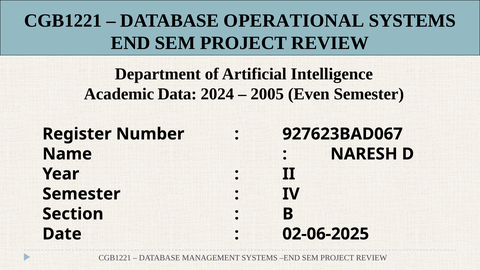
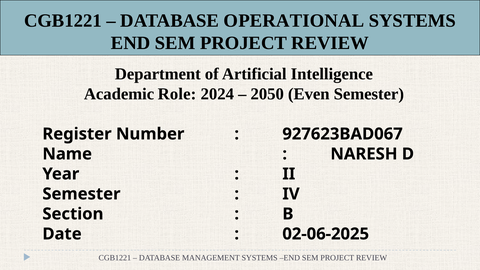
Data: Data -> Role
2005: 2005 -> 2050
